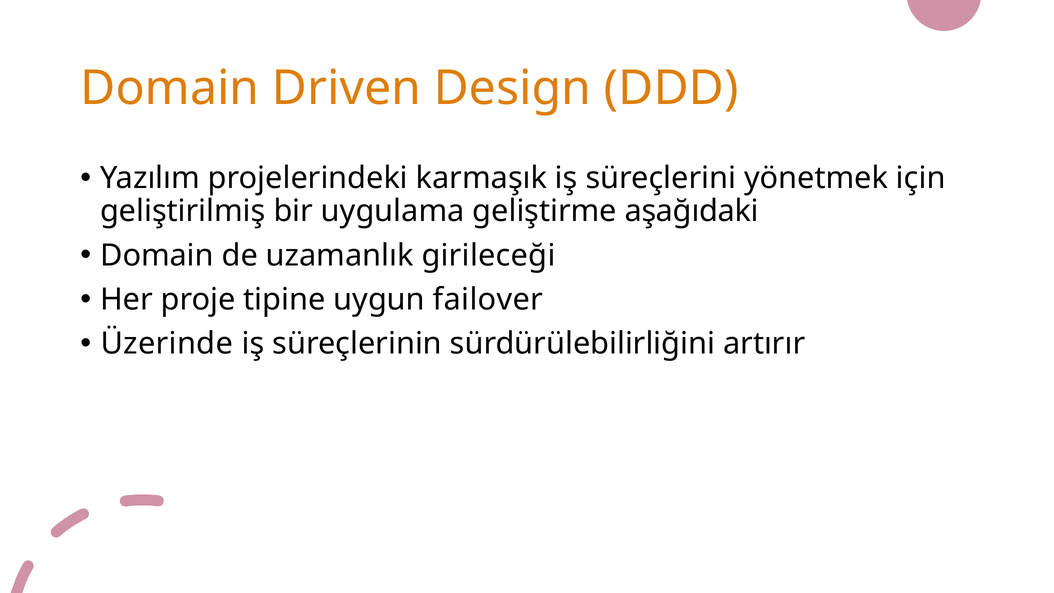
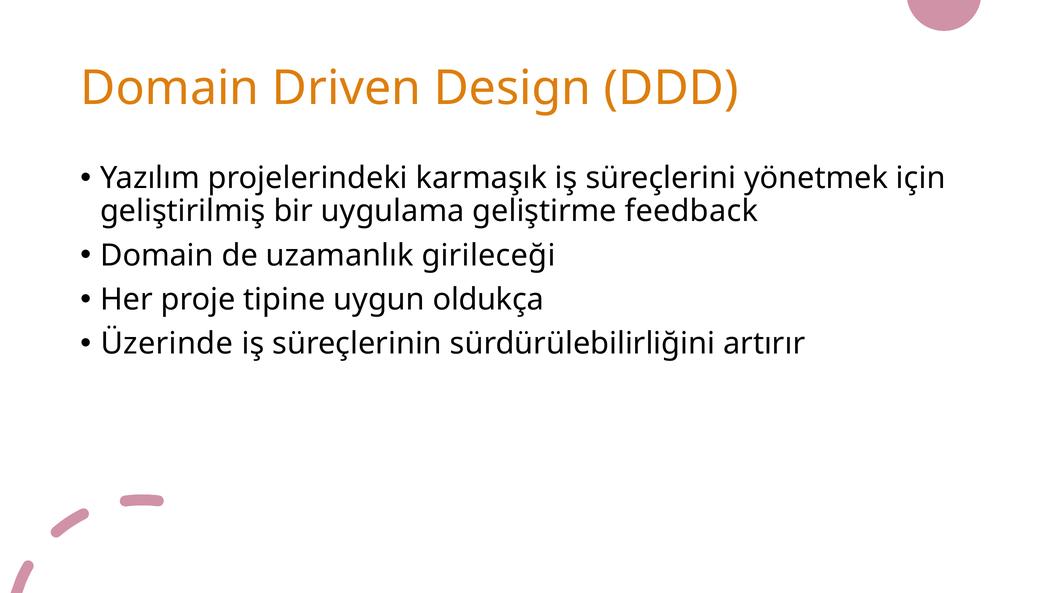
aşağıdaki: aşağıdaki -> feedback
failover: failover -> oldukça
